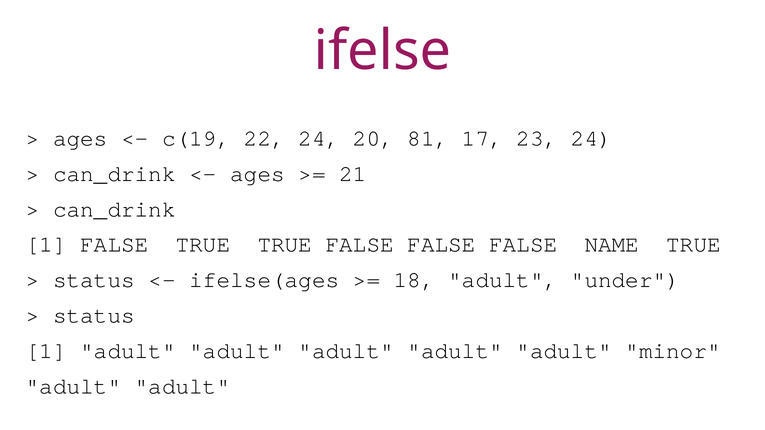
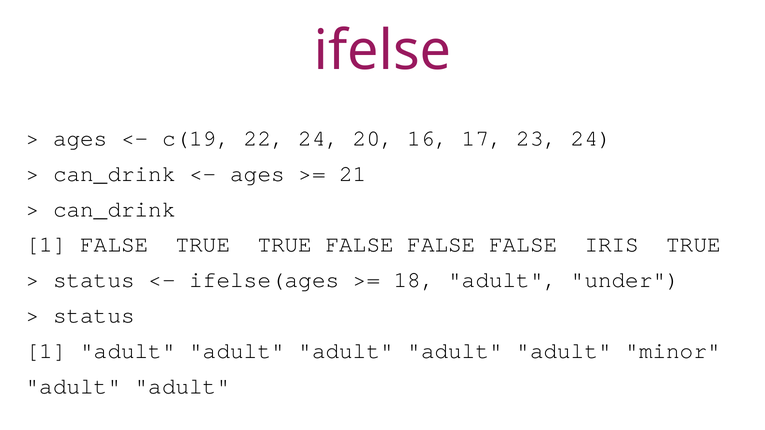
81: 81 -> 16
NAME: NAME -> IRIS
